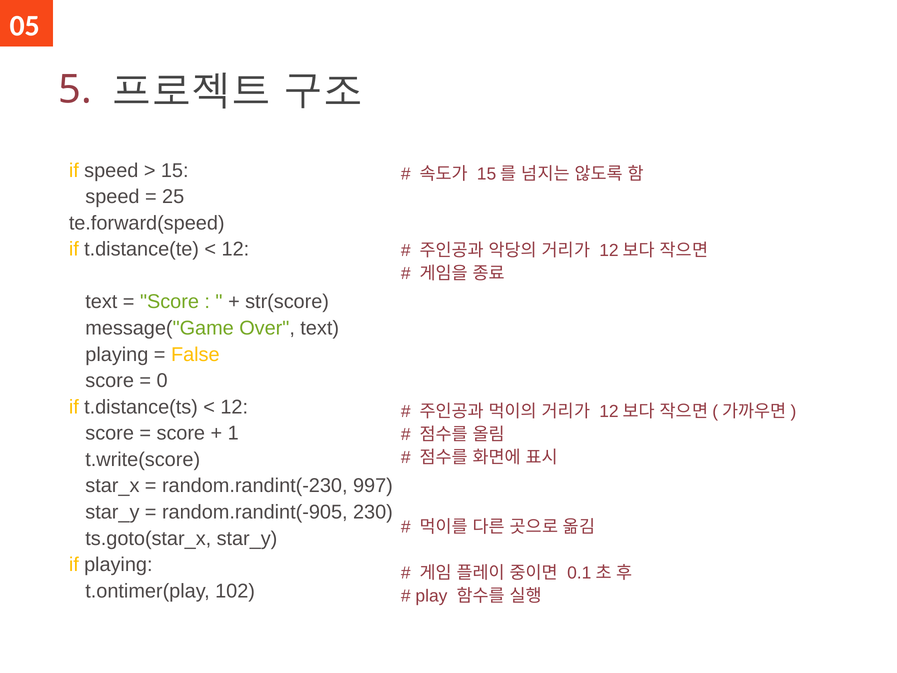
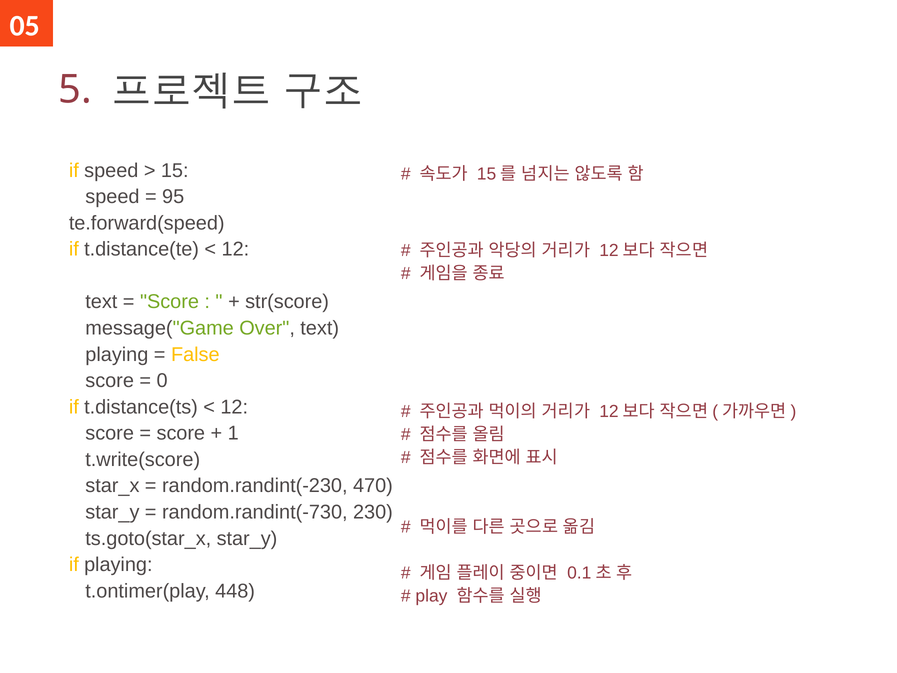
25: 25 -> 95
997: 997 -> 470
random.randint(-905: random.randint(-905 -> random.randint(-730
102: 102 -> 448
